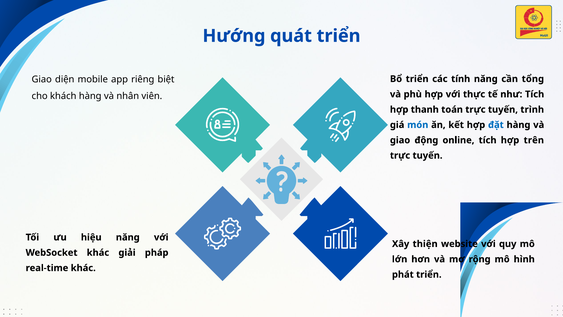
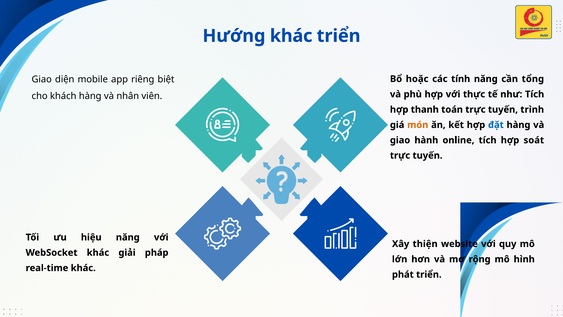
Hướng quát: quát -> khác
Bổ triển: triển -> hoặc
món colour: blue -> orange
động: động -> hành
trên: trên -> soát
